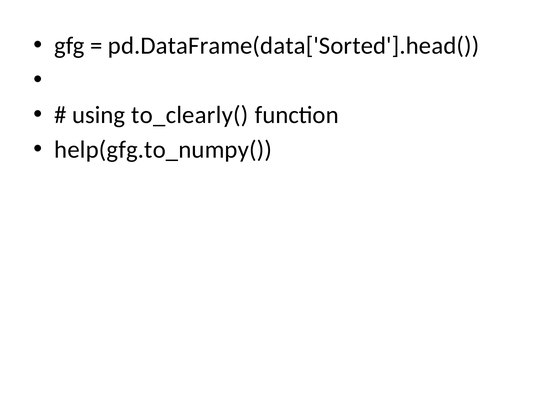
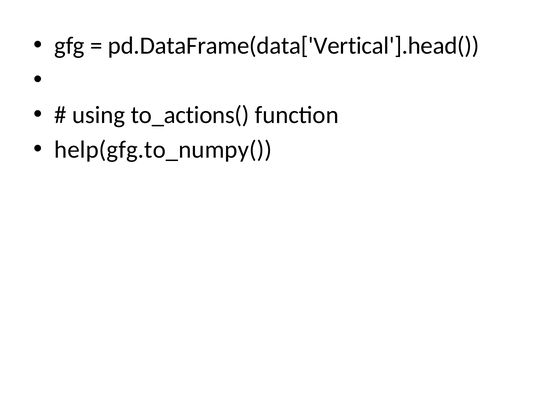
pd.DataFrame(data['Sorted'].head(: pd.DataFrame(data['Sorted'].head( -> pd.DataFrame(data['Vertical'].head(
to_clearly(: to_clearly( -> to_actions(
